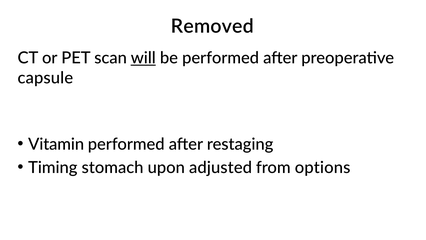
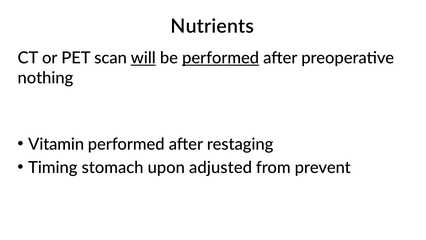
Removed: Removed -> Nutrients
performed at (221, 58) underline: none -> present
capsule: capsule -> nothing
options: options -> prevent
